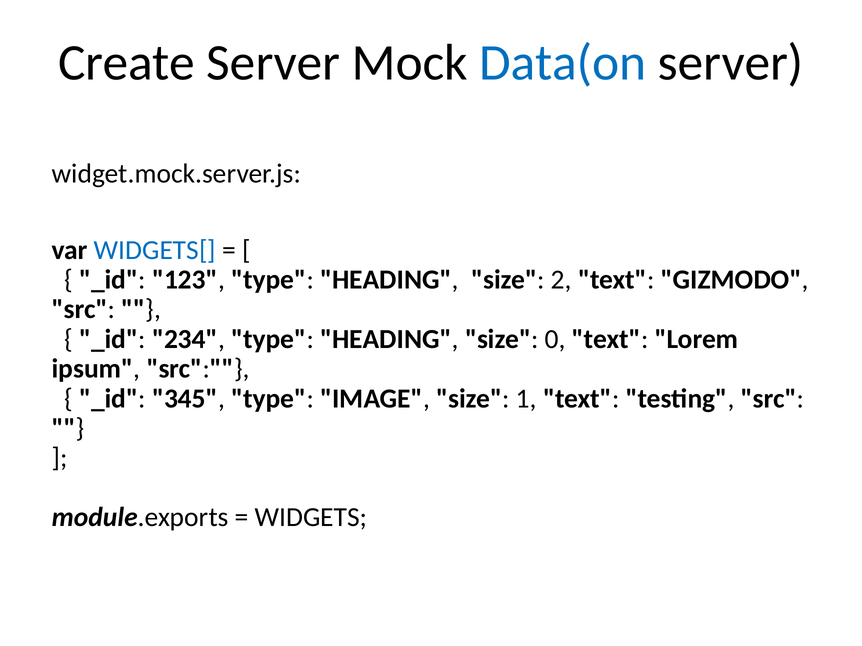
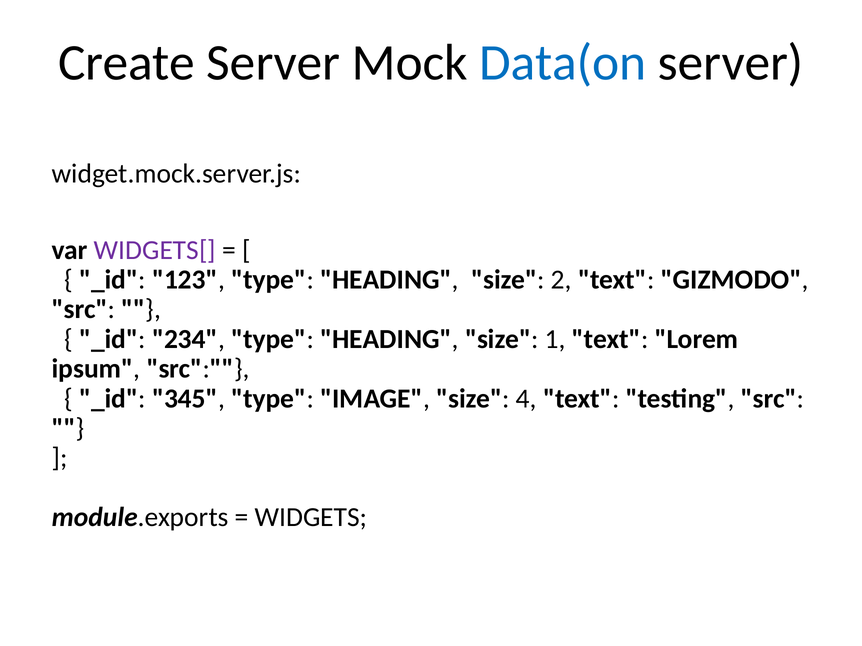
WIDGETS[ colour: blue -> purple
0: 0 -> 1
1: 1 -> 4
